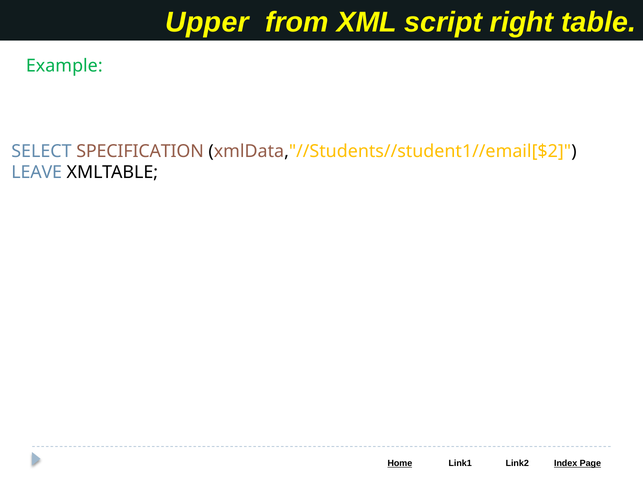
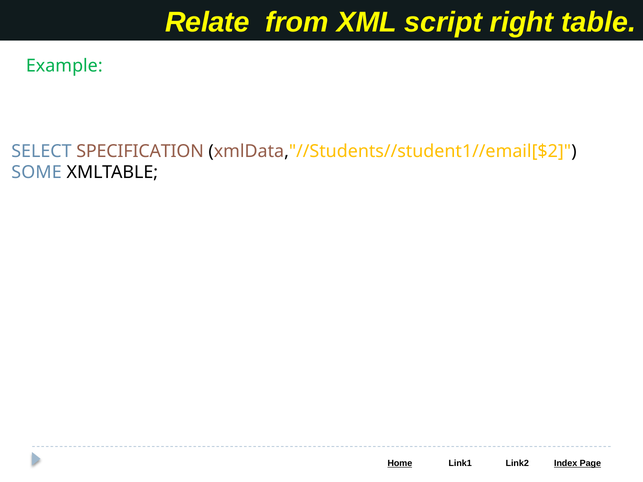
Upper: Upper -> Relate
LEAVE: LEAVE -> SOME
